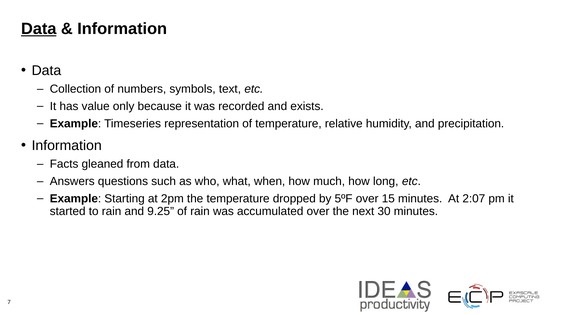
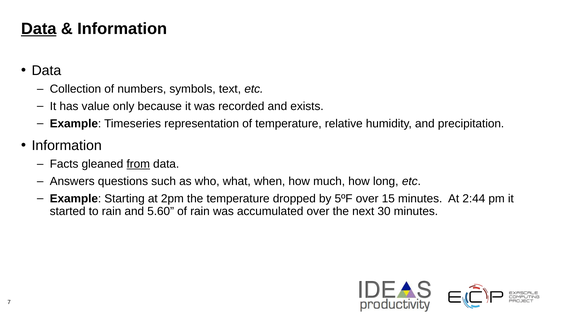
from underline: none -> present
2:07: 2:07 -> 2:44
9.25: 9.25 -> 5.60
